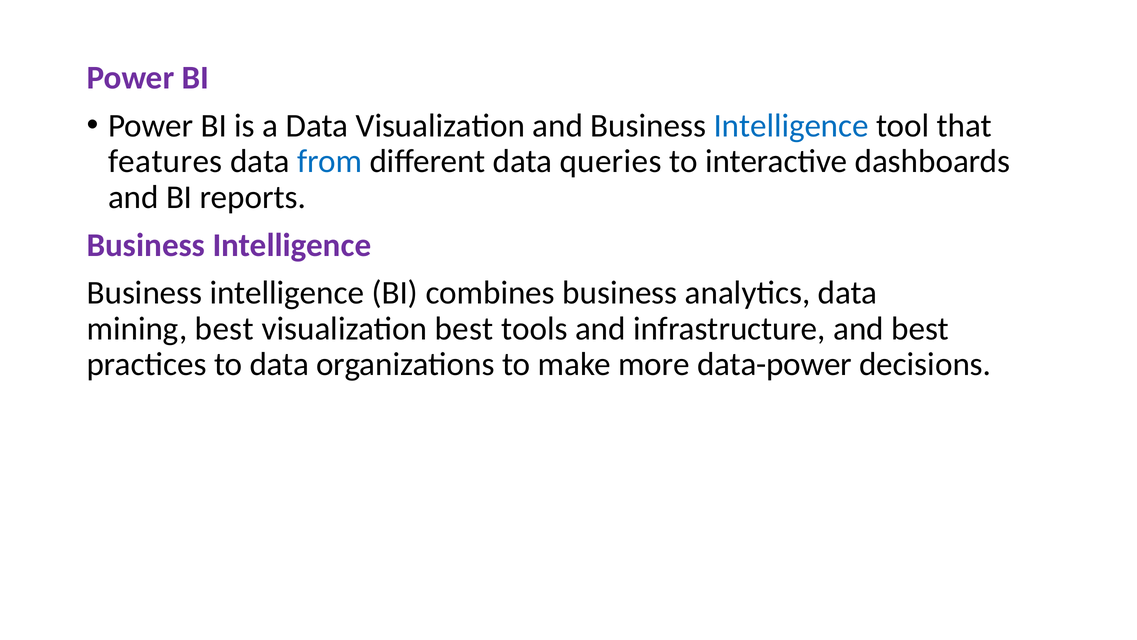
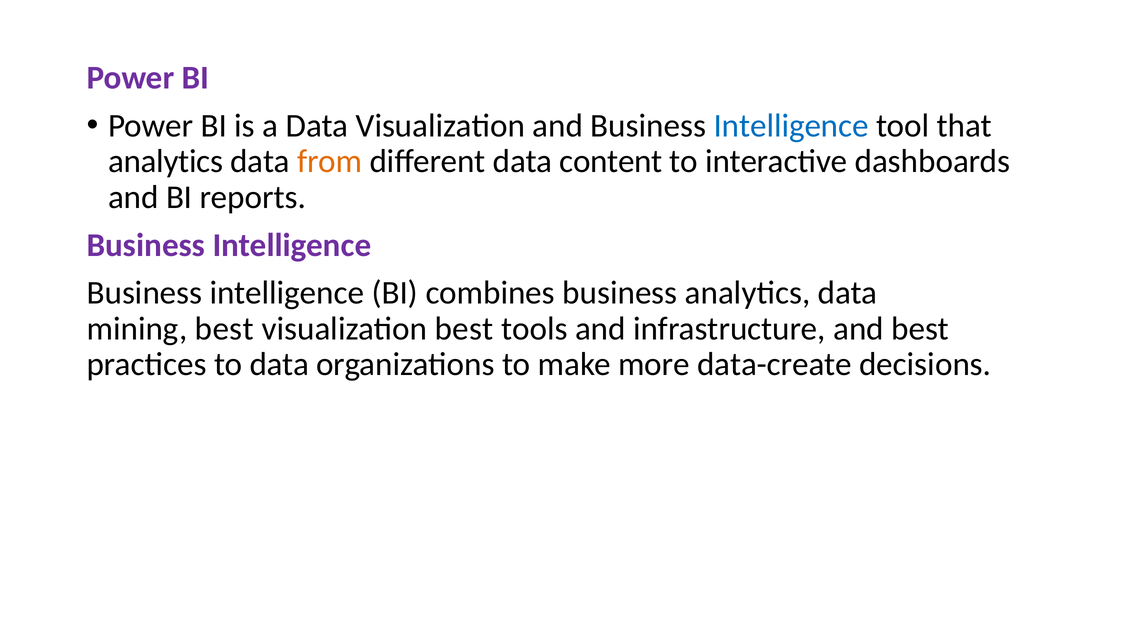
features at (165, 161): features -> analytics
from colour: blue -> orange
queries: queries -> content
data-power: data-power -> data-create
